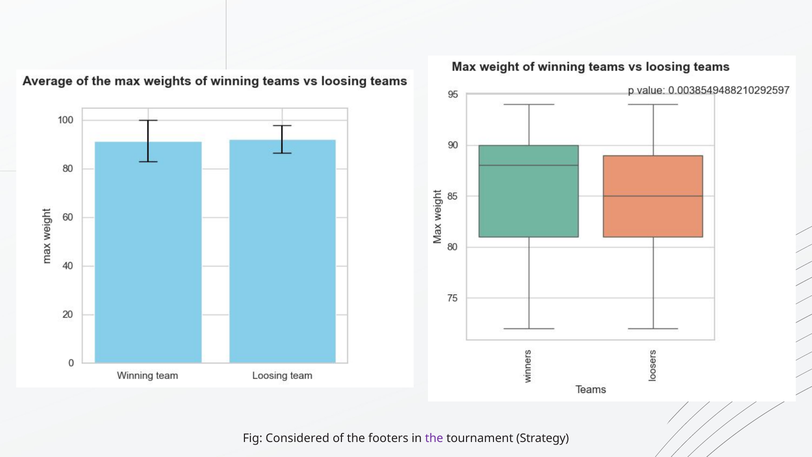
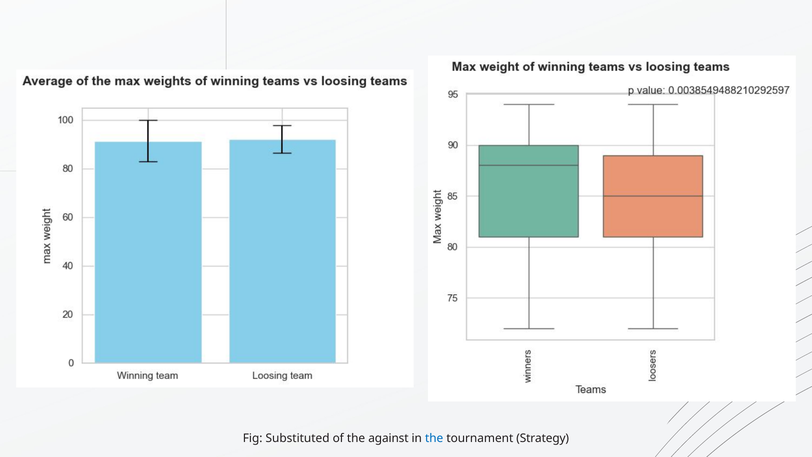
Considered: Considered -> Substituted
footers: footers -> against
the at (434, 438) colour: purple -> blue
